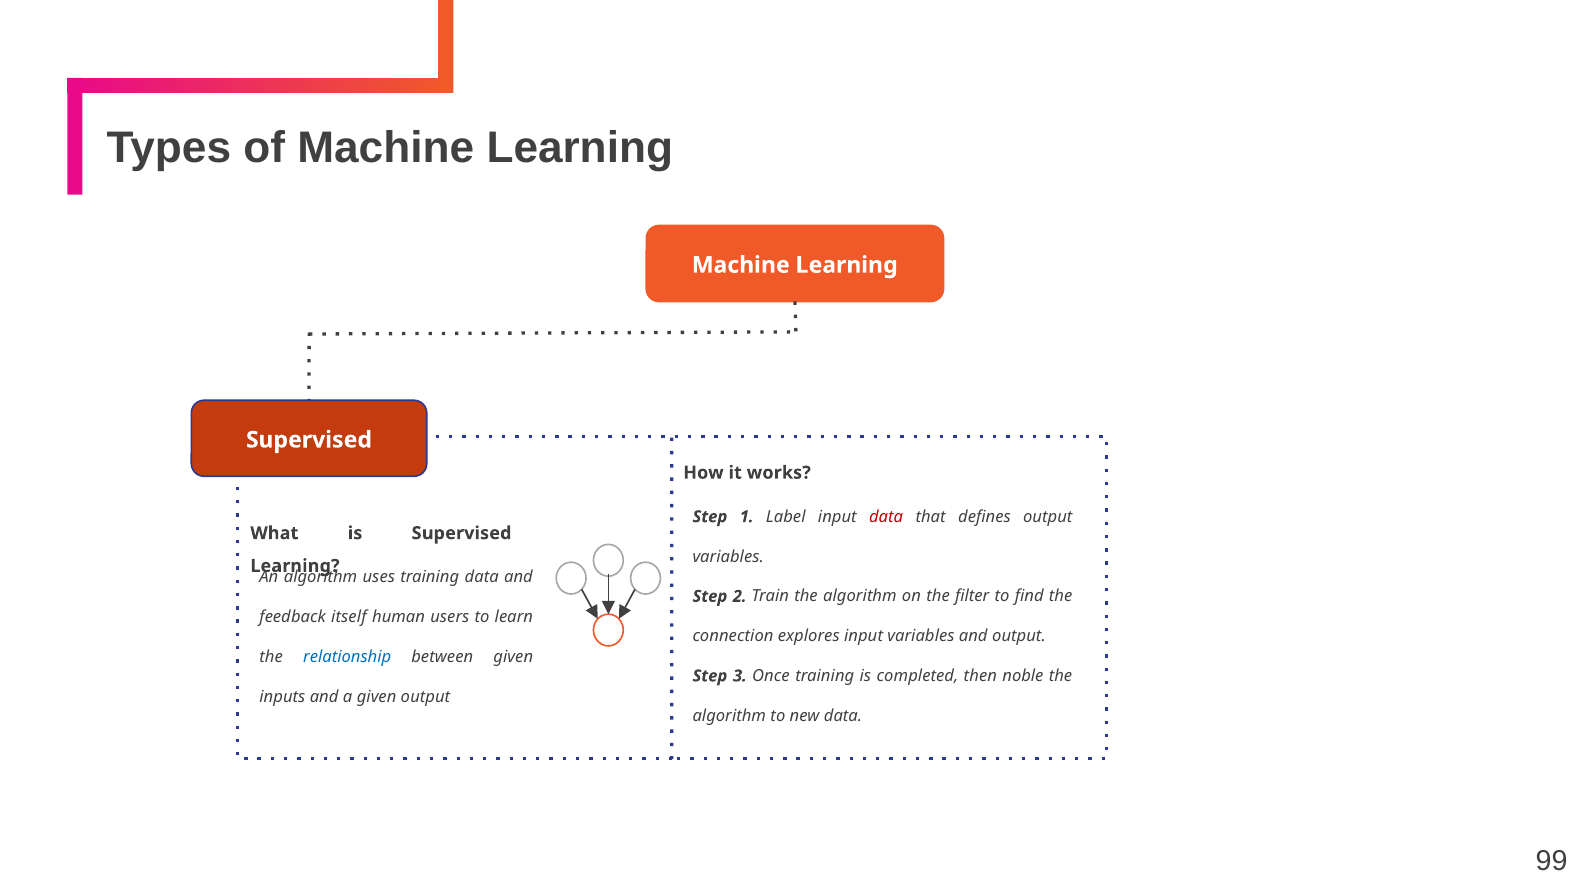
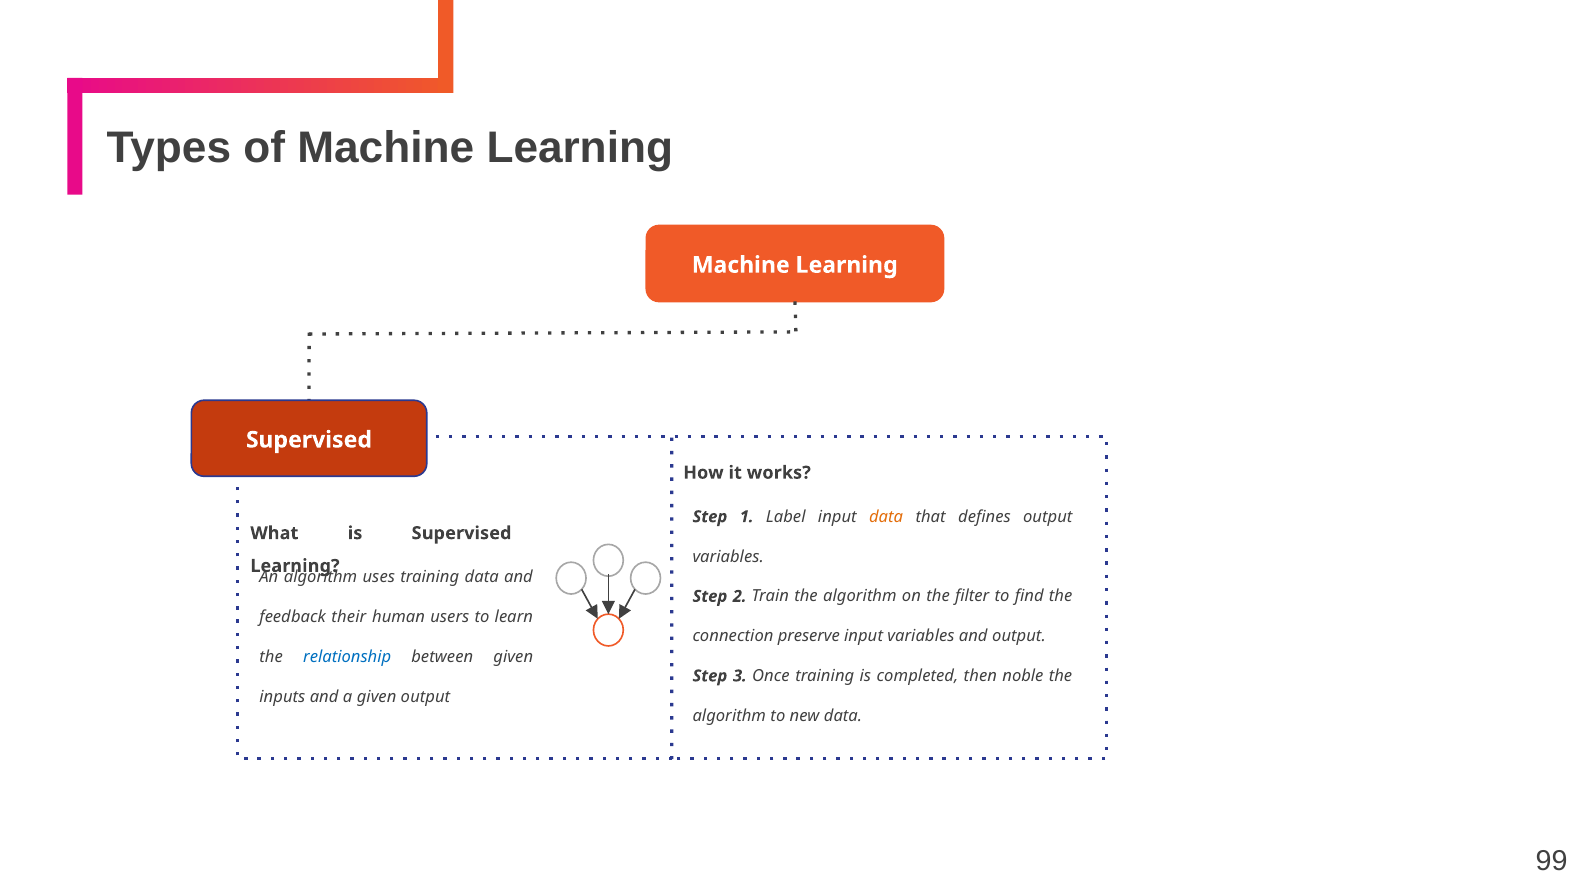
data at (886, 517) colour: red -> orange
itself: itself -> their
explores: explores -> preserve
